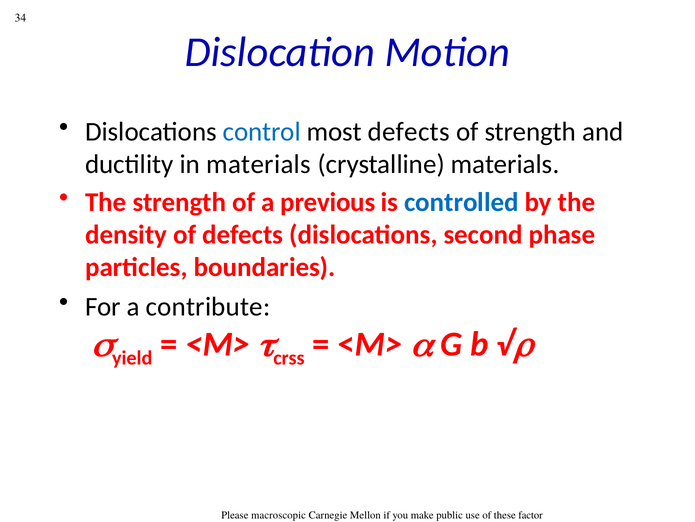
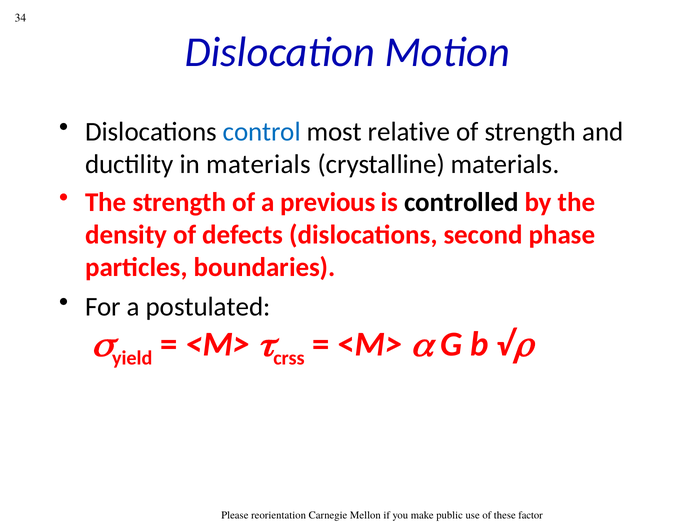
most defects: defects -> relative
controlled colour: blue -> black
contribute: contribute -> postulated
macroscopic: macroscopic -> reorientation
